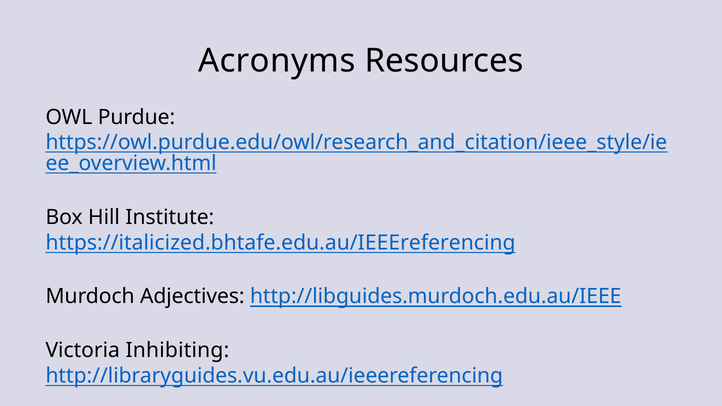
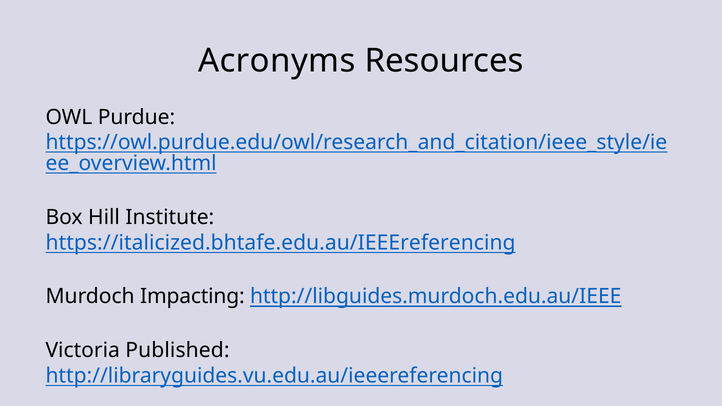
Adjectives: Adjectives -> Impacting
Inhibiting: Inhibiting -> Published
